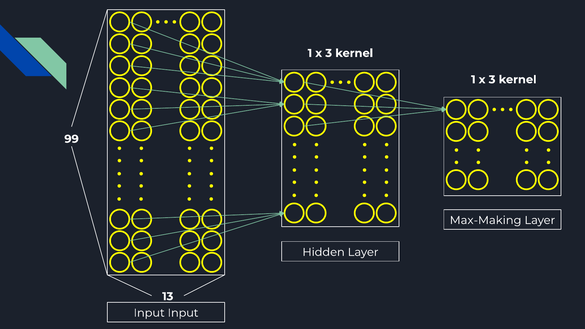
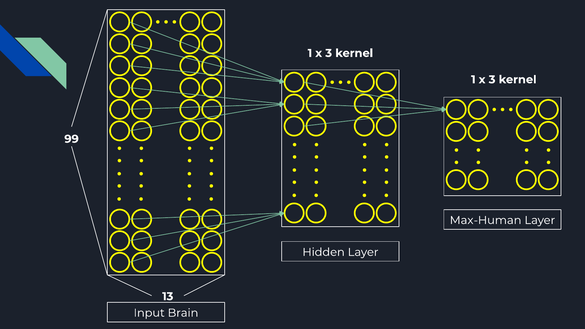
Max-Making: Max-Making -> Max-Human
Input Input: Input -> Brain
